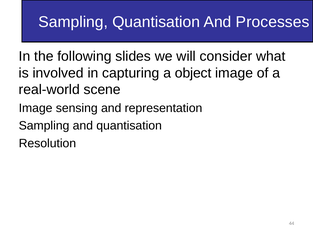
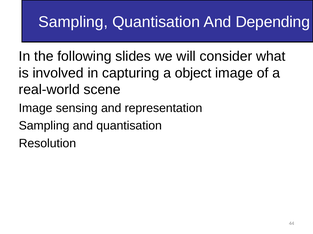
Processes: Processes -> Depending
